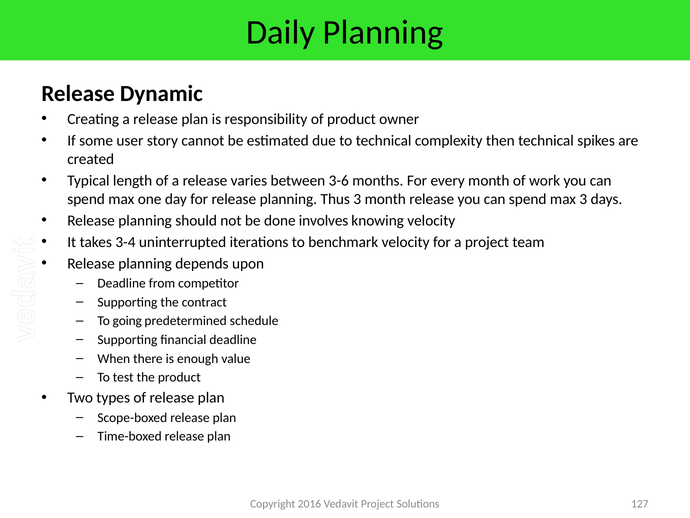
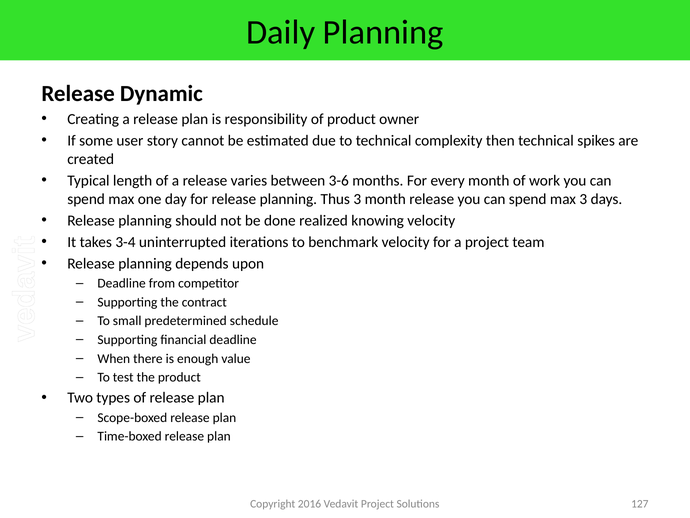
involves: involves -> realized
going: going -> small
